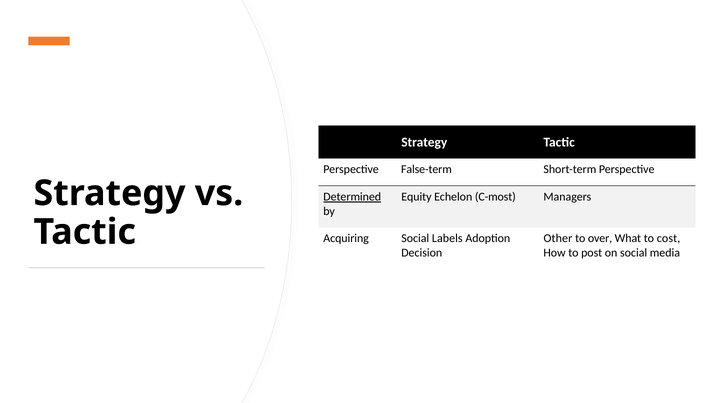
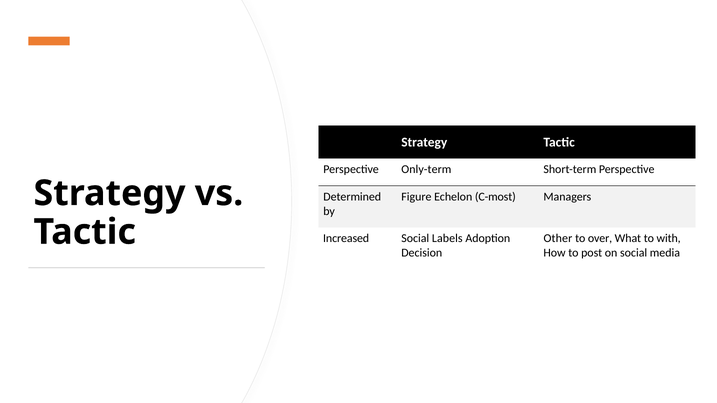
False-term: False-term -> Only-term
Determined underline: present -> none
Equity: Equity -> Figure
Acquiring: Acquiring -> Increased
cost: cost -> with
